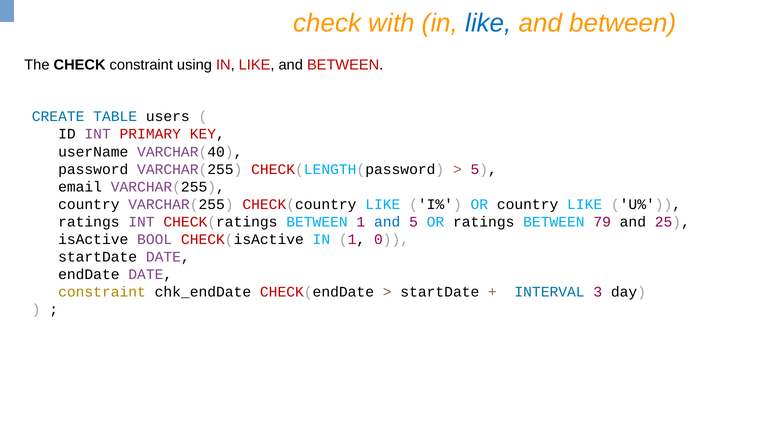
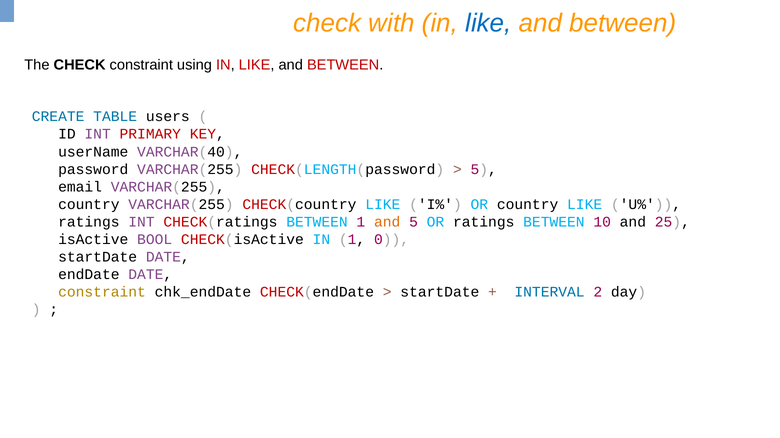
and at (387, 222) colour: blue -> orange
79: 79 -> 10
3: 3 -> 2
